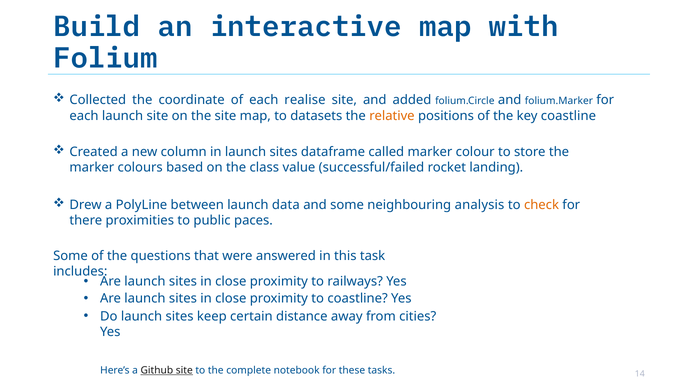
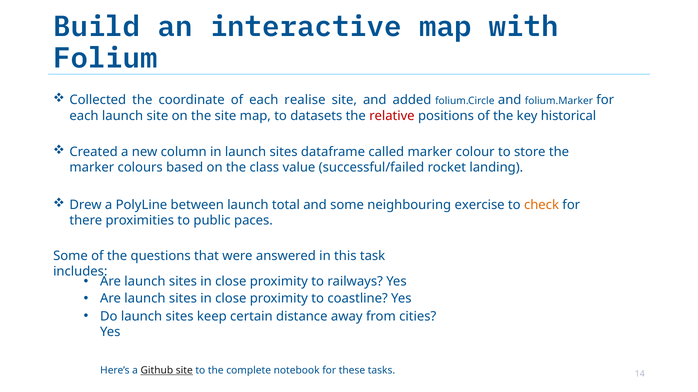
relative colour: orange -> red
key coastline: coastline -> historical
data: data -> total
analysis: analysis -> exercise
